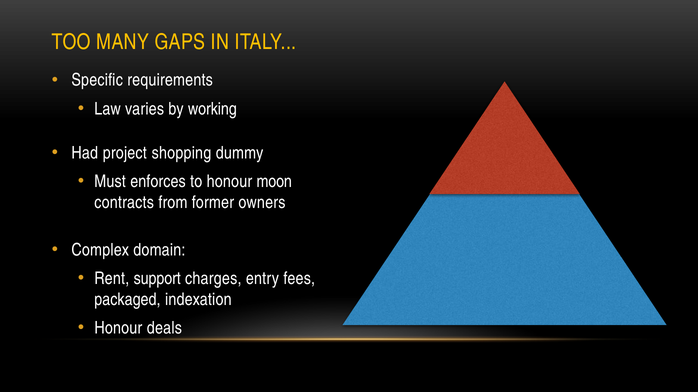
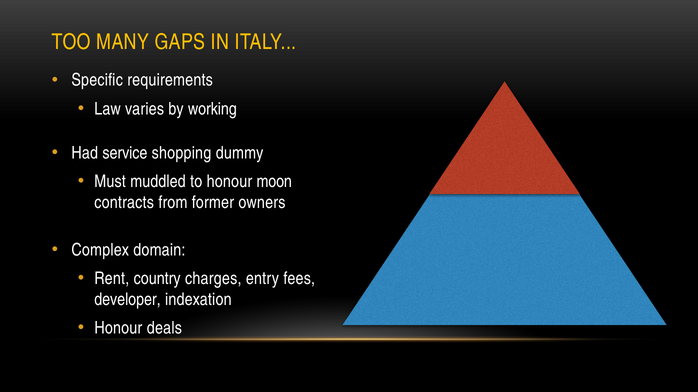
project: project -> service
enforces: enforces -> muddled
support: support -> country
packaged: packaged -> developer
